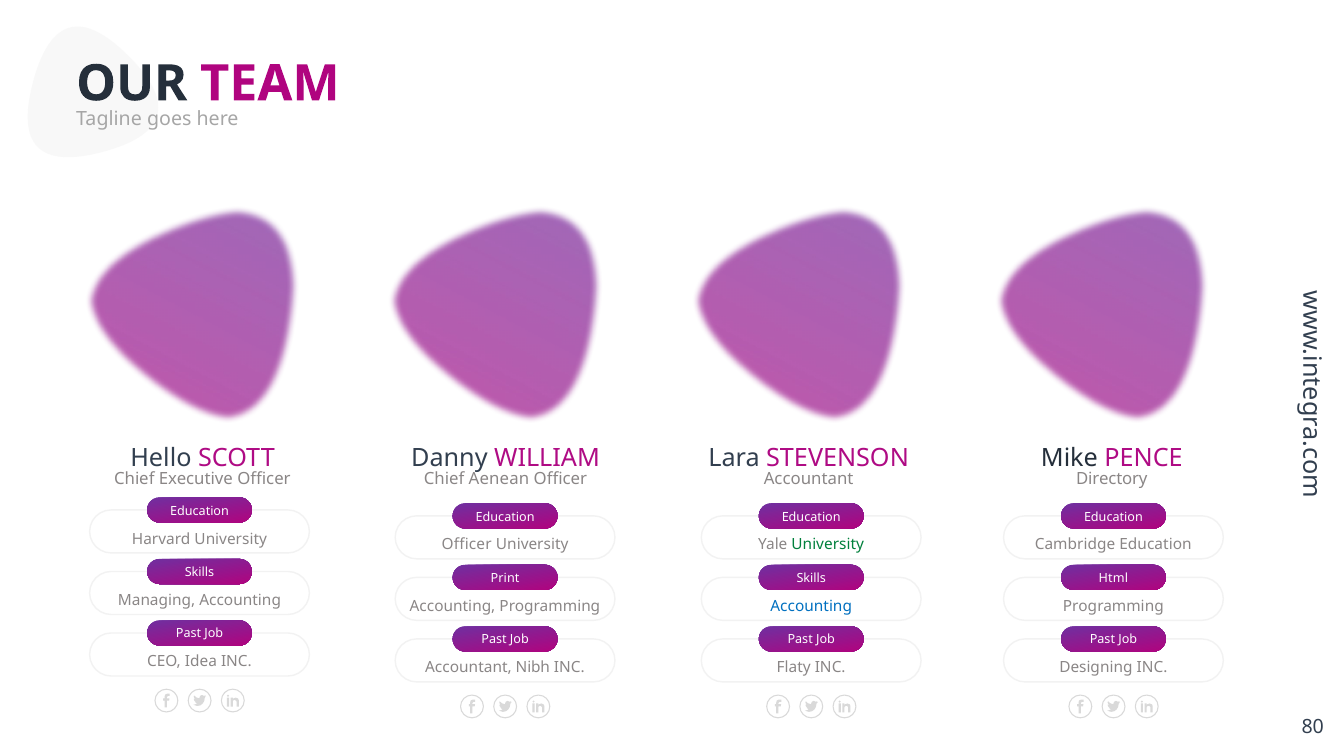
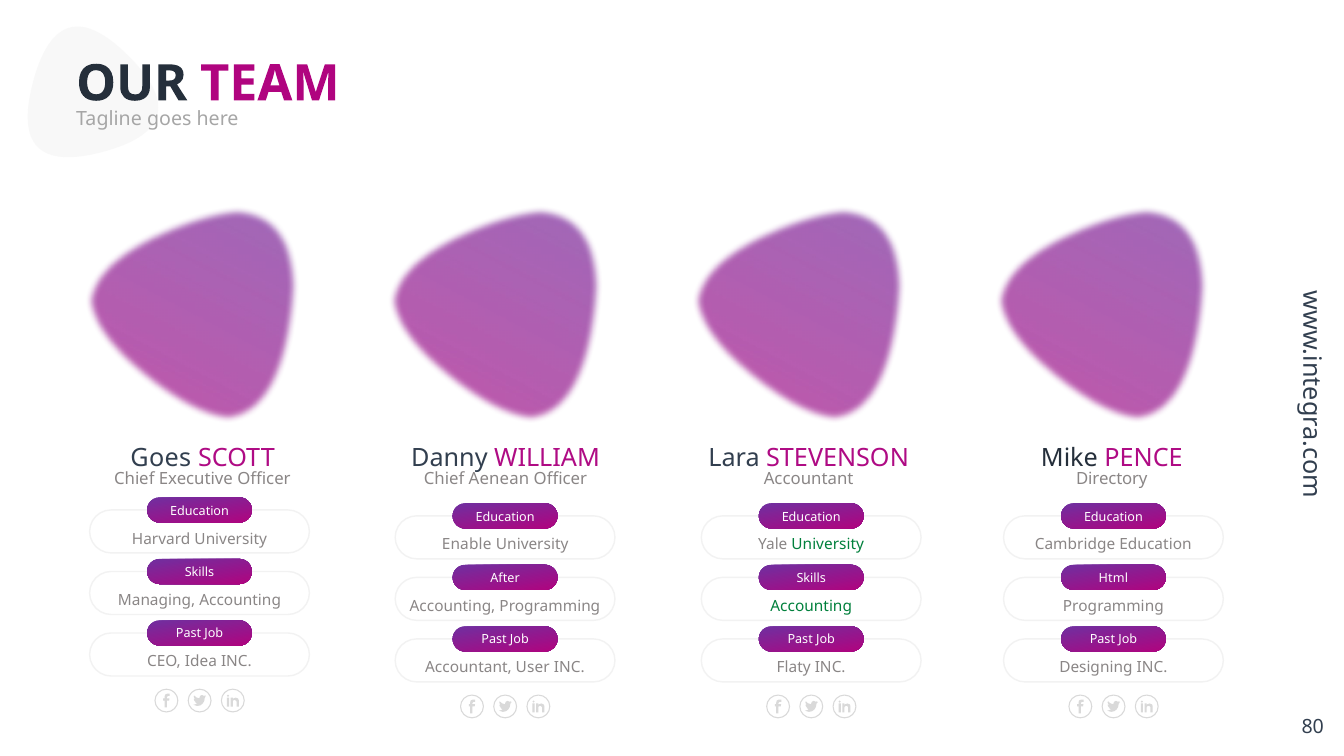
Hello at (161, 459): Hello -> Goes
Officer at (467, 545): Officer -> Enable
Print: Print -> After
Accounting at (811, 606) colour: blue -> green
Nibh: Nibh -> User
